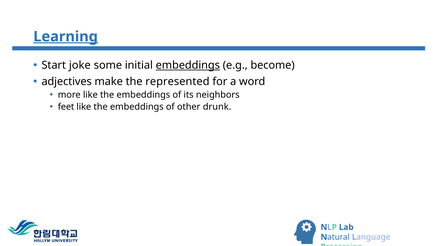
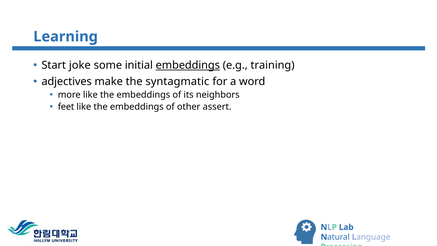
Learning underline: present -> none
become: become -> training
represented: represented -> syntagmatic
drunk: drunk -> assert
